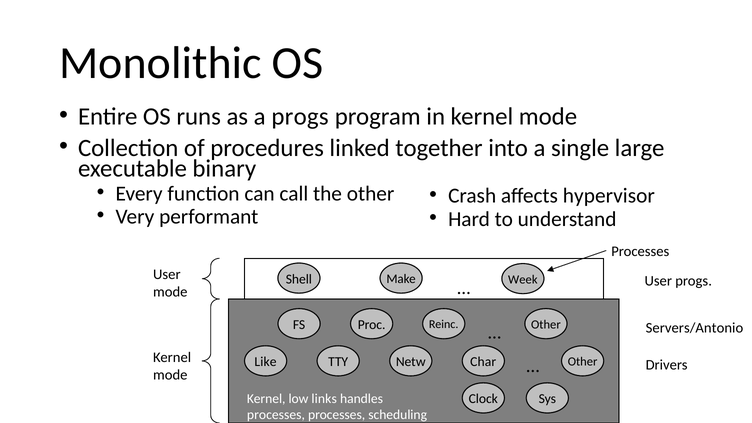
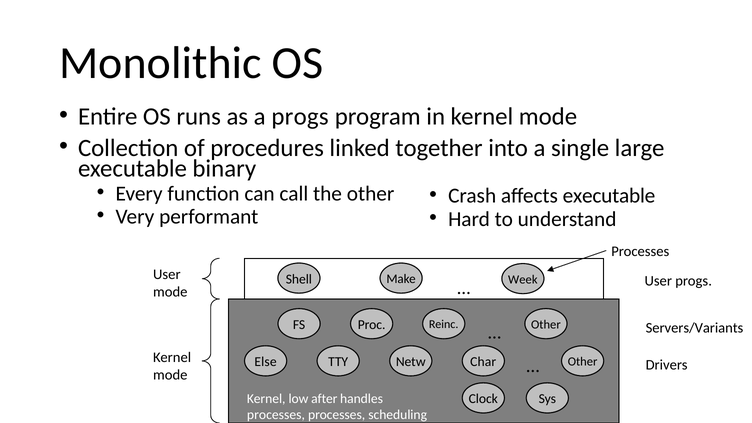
affects hypervisor: hypervisor -> executable
Servers/Antonio: Servers/Antonio -> Servers/Variants
Like: Like -> Else
links: links -> after
